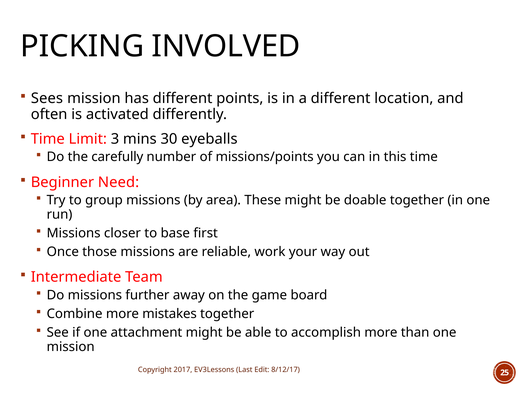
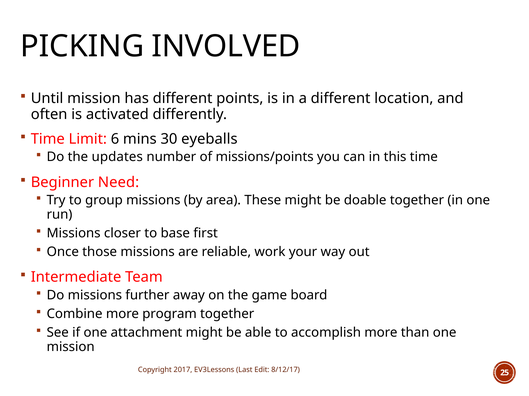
Sees: Sees -> Until
3: 3 -> 6
carefully: carefully -> updates
mistakes: mistakes -> program
